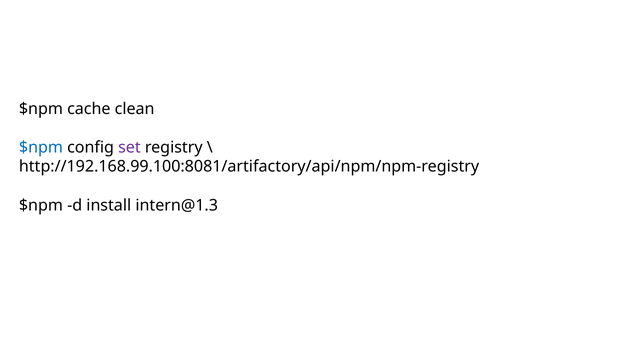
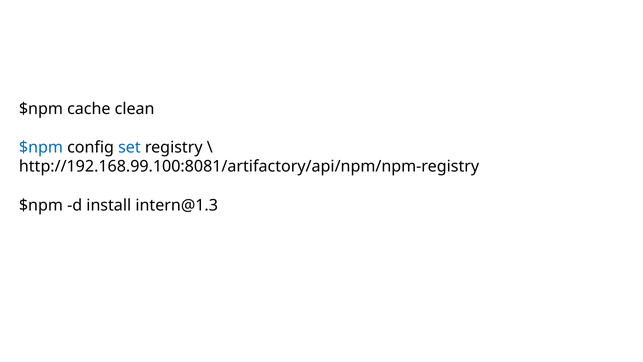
set colour: purple -> blue
